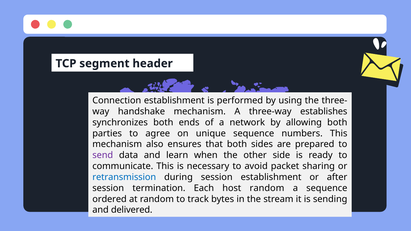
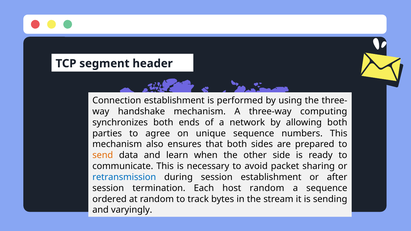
establishes: establishes -> computing
send colour: purple -> orange
delivered: delivered -> varyingly
